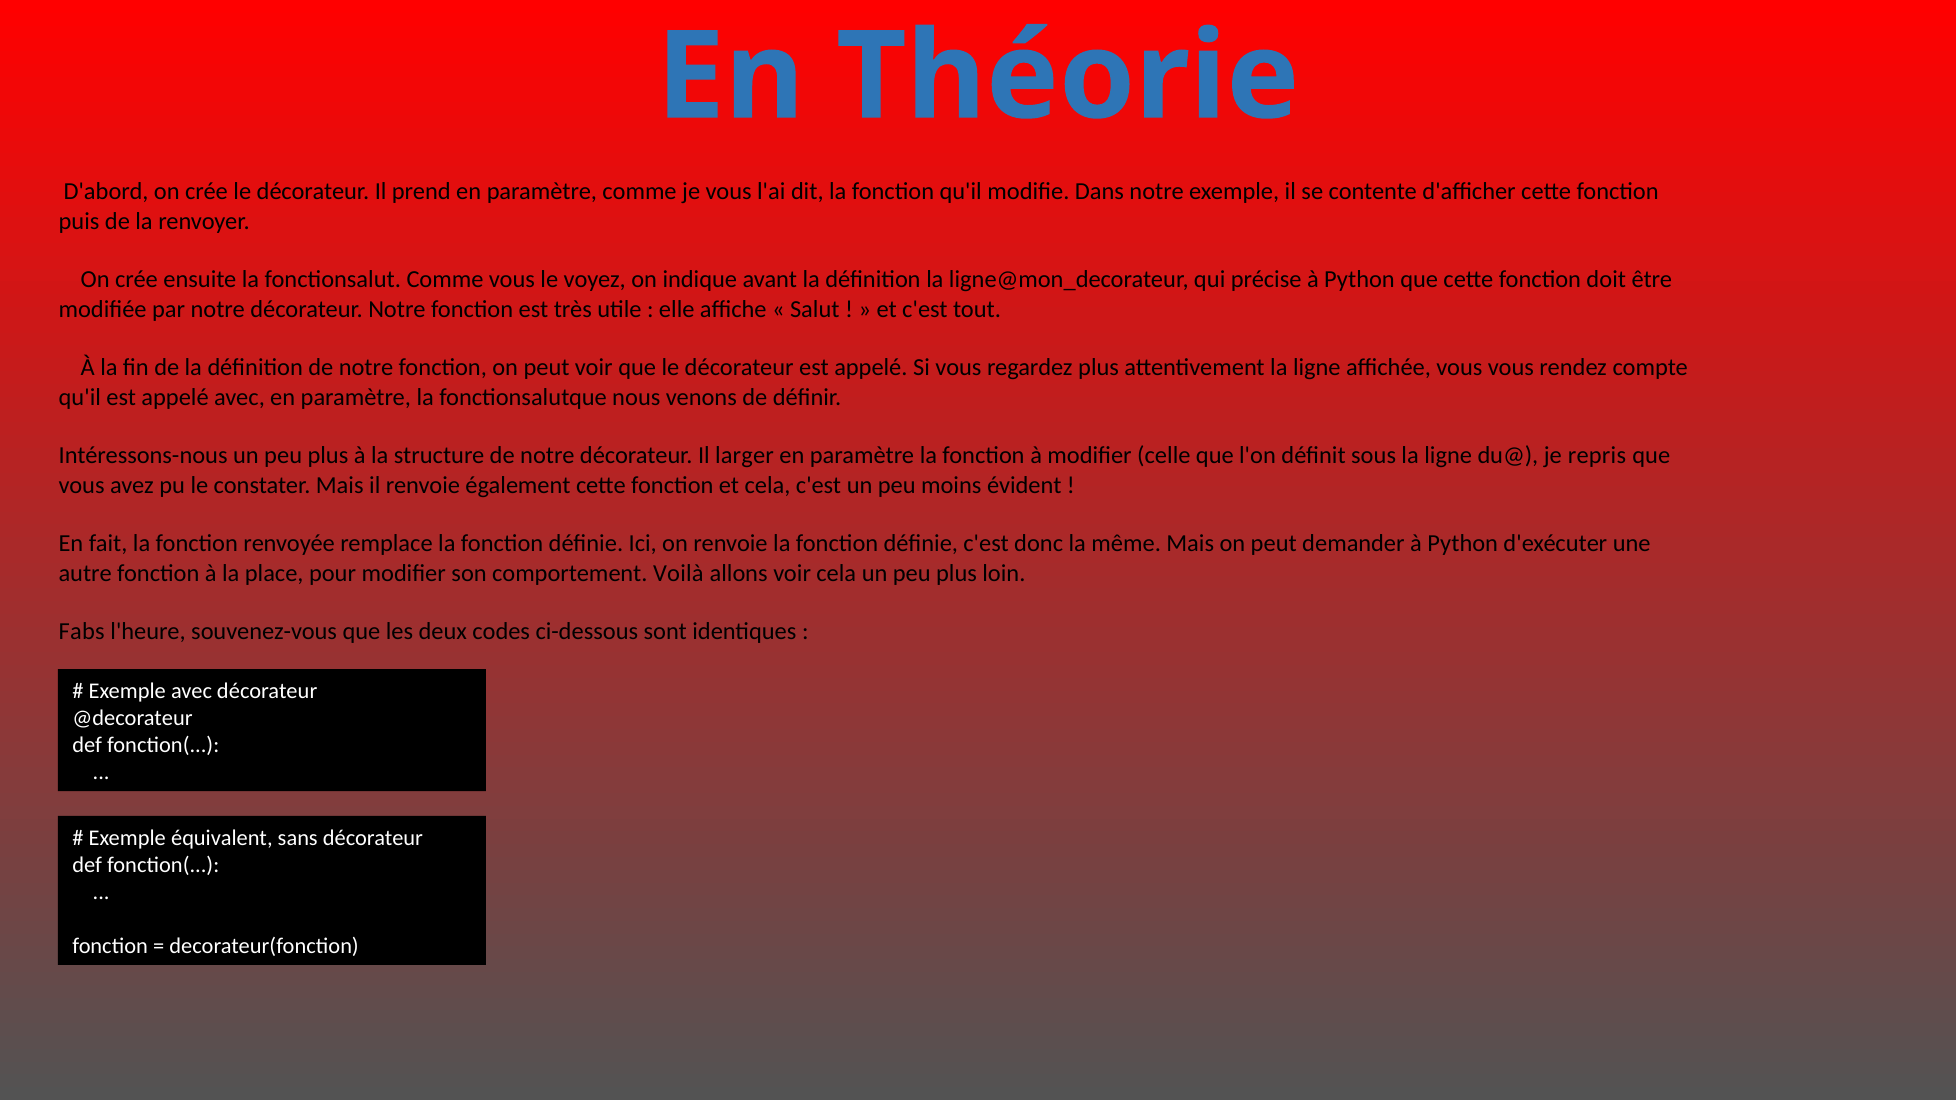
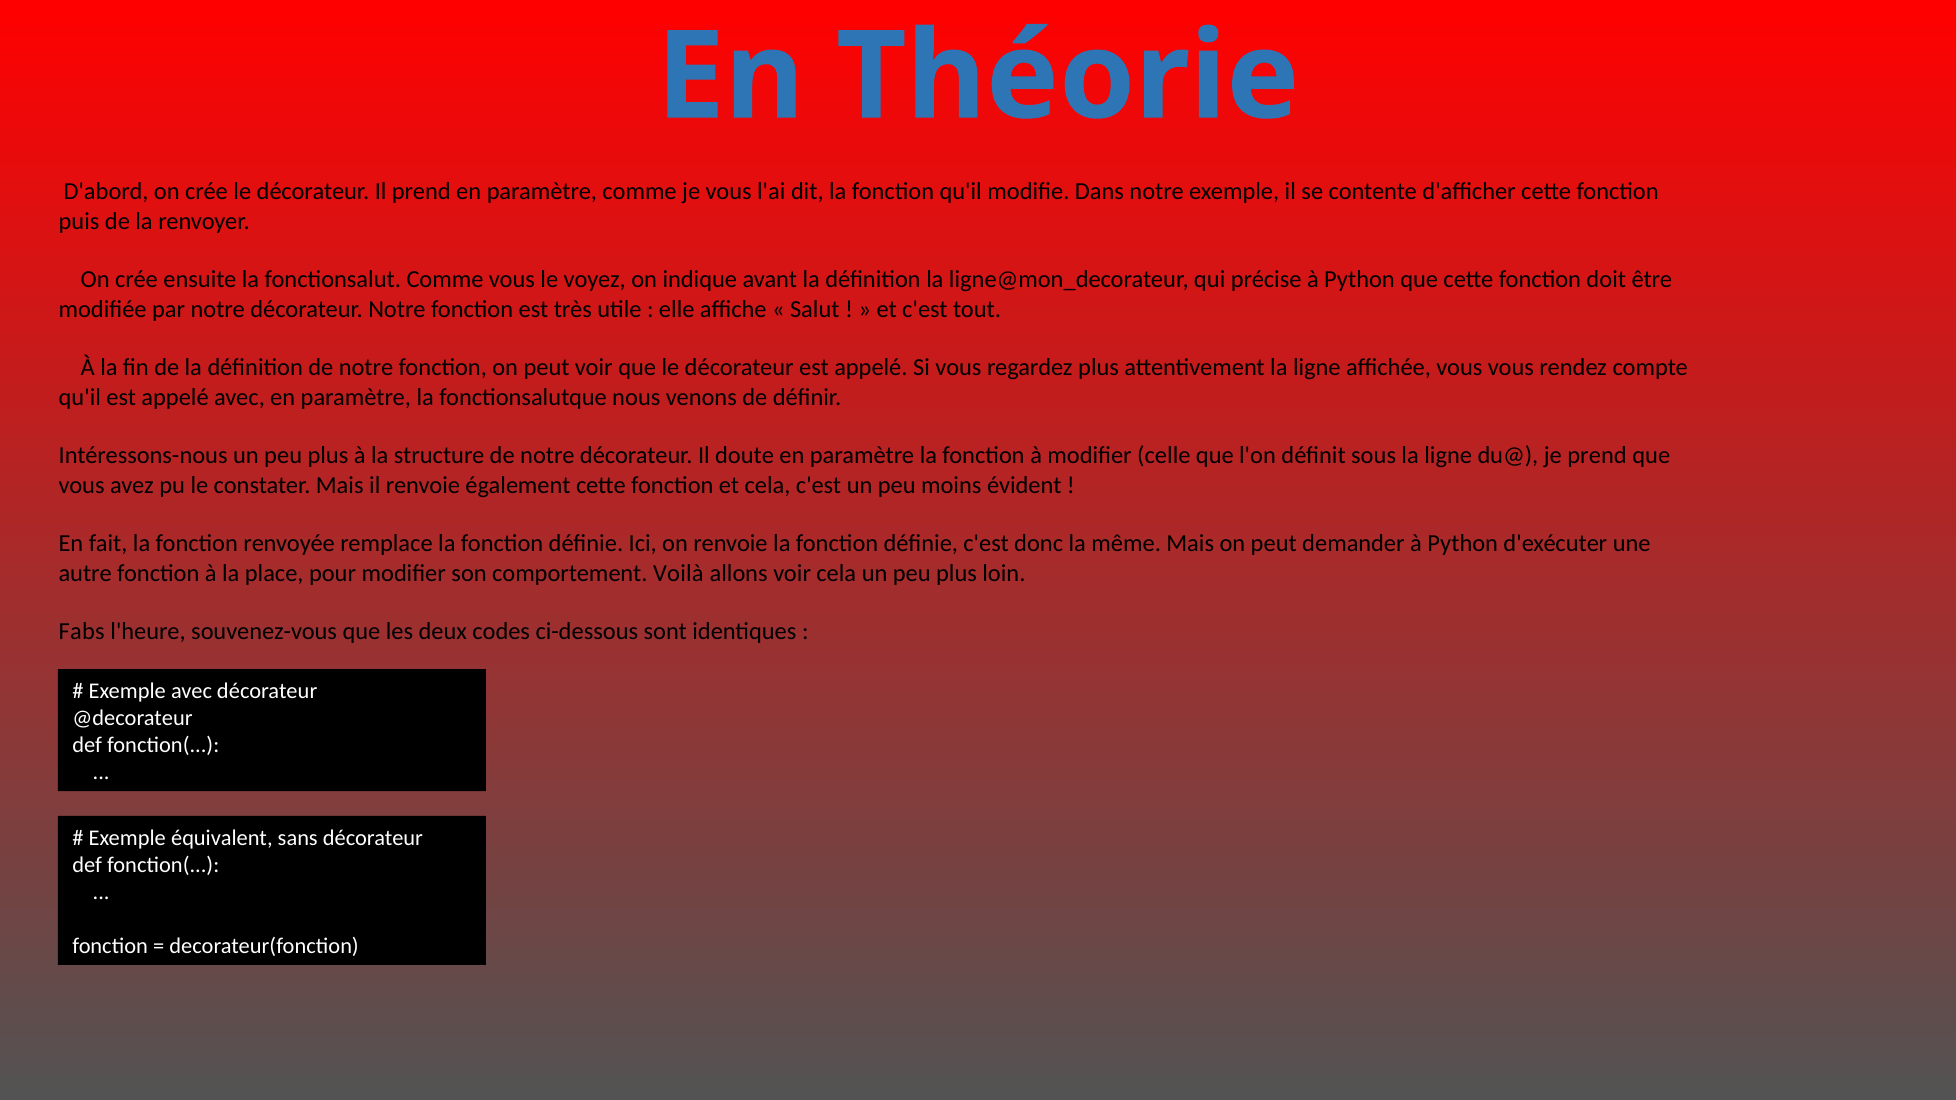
larger: larger -> doute
je repris: repris -> prend
